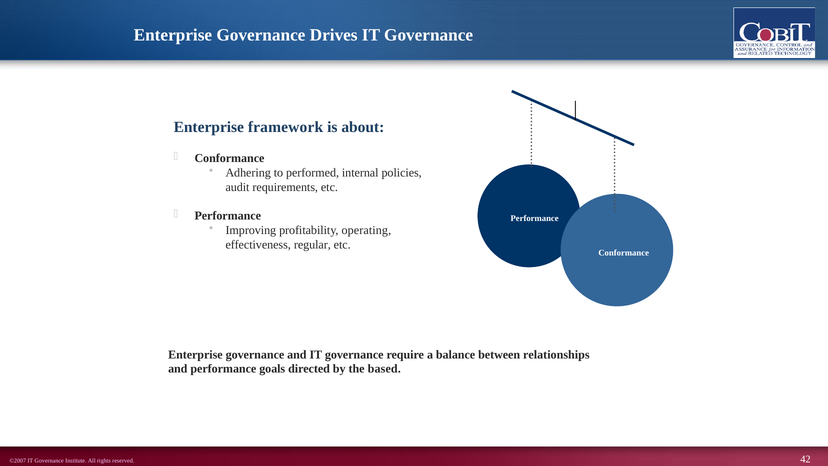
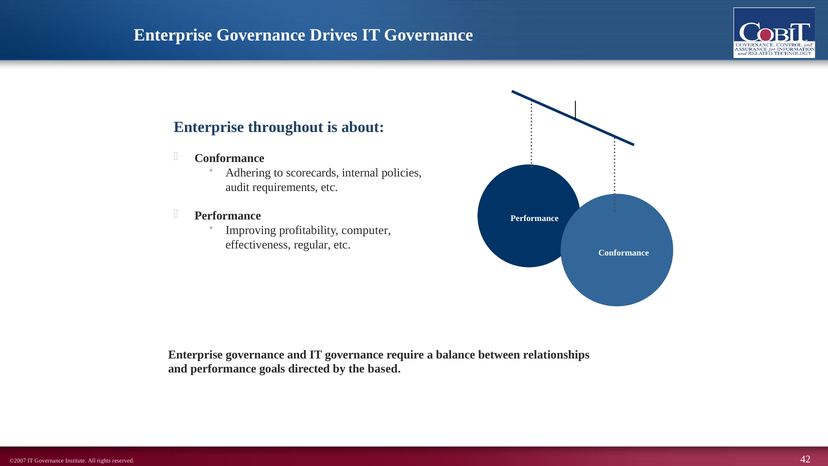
framework: framework -> throughout
performed: performed -> scorecards
operating: operating -> computer
